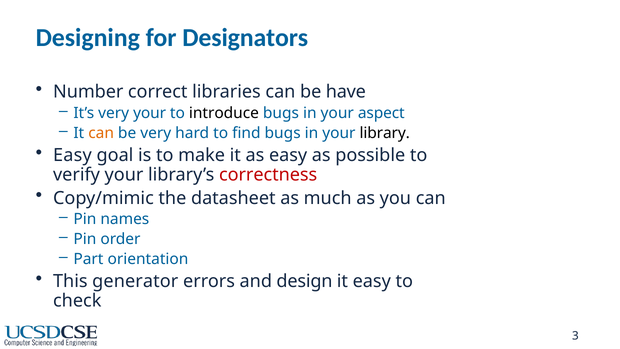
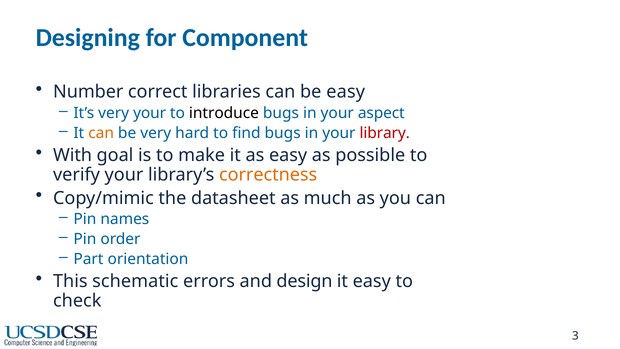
Designators: Designators -> Component
be have: have -> easy
library colour: black -> red
Easy at (72, 155): Easy -> With
correctness colour: red -> orange
generator: generator -> schematic
